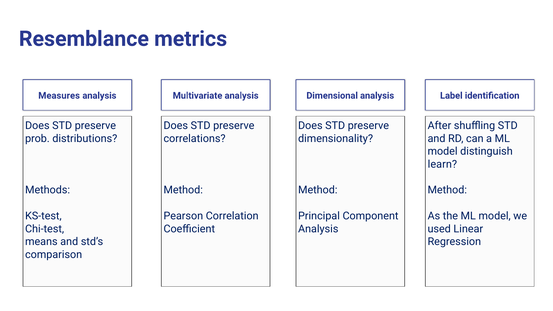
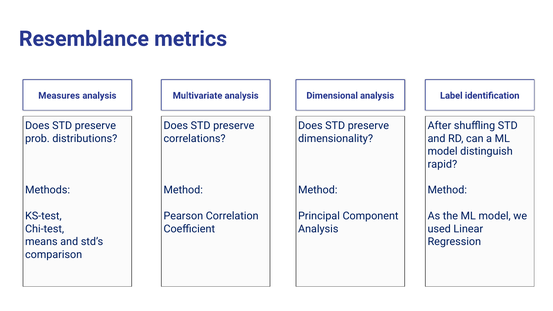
learn: learn -> rapid
